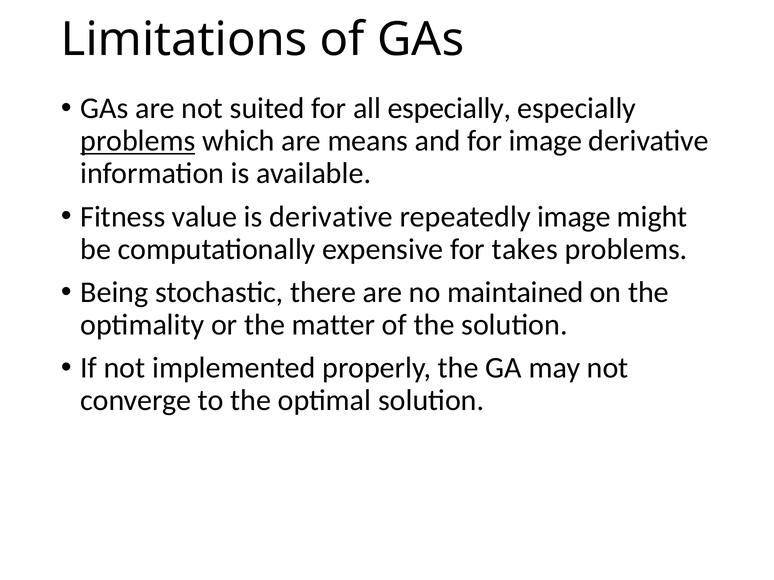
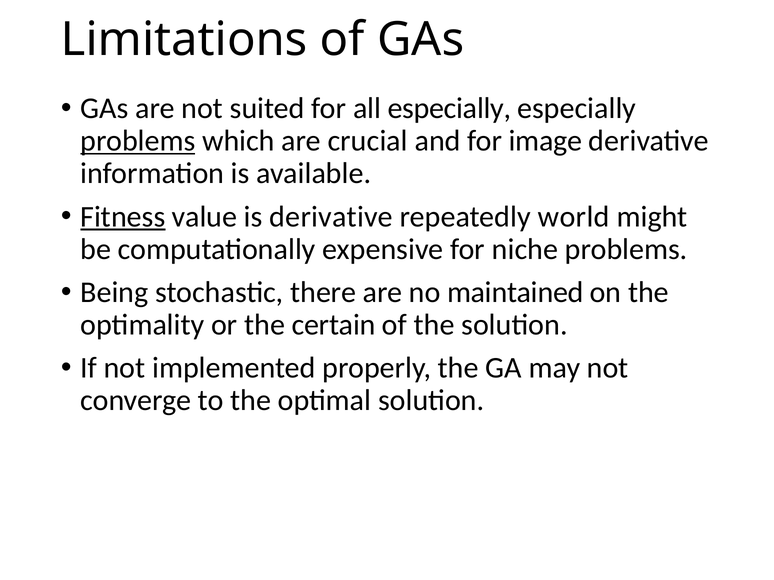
means: means -> crucial
Fitness underline: none -> present
repeatedly image: image -> world
takes: takes -> niche
matter: matter -> certain
